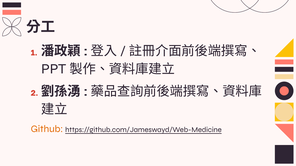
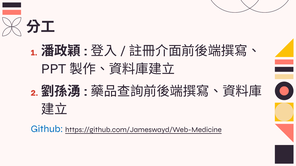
Github colour: orange -> blue
